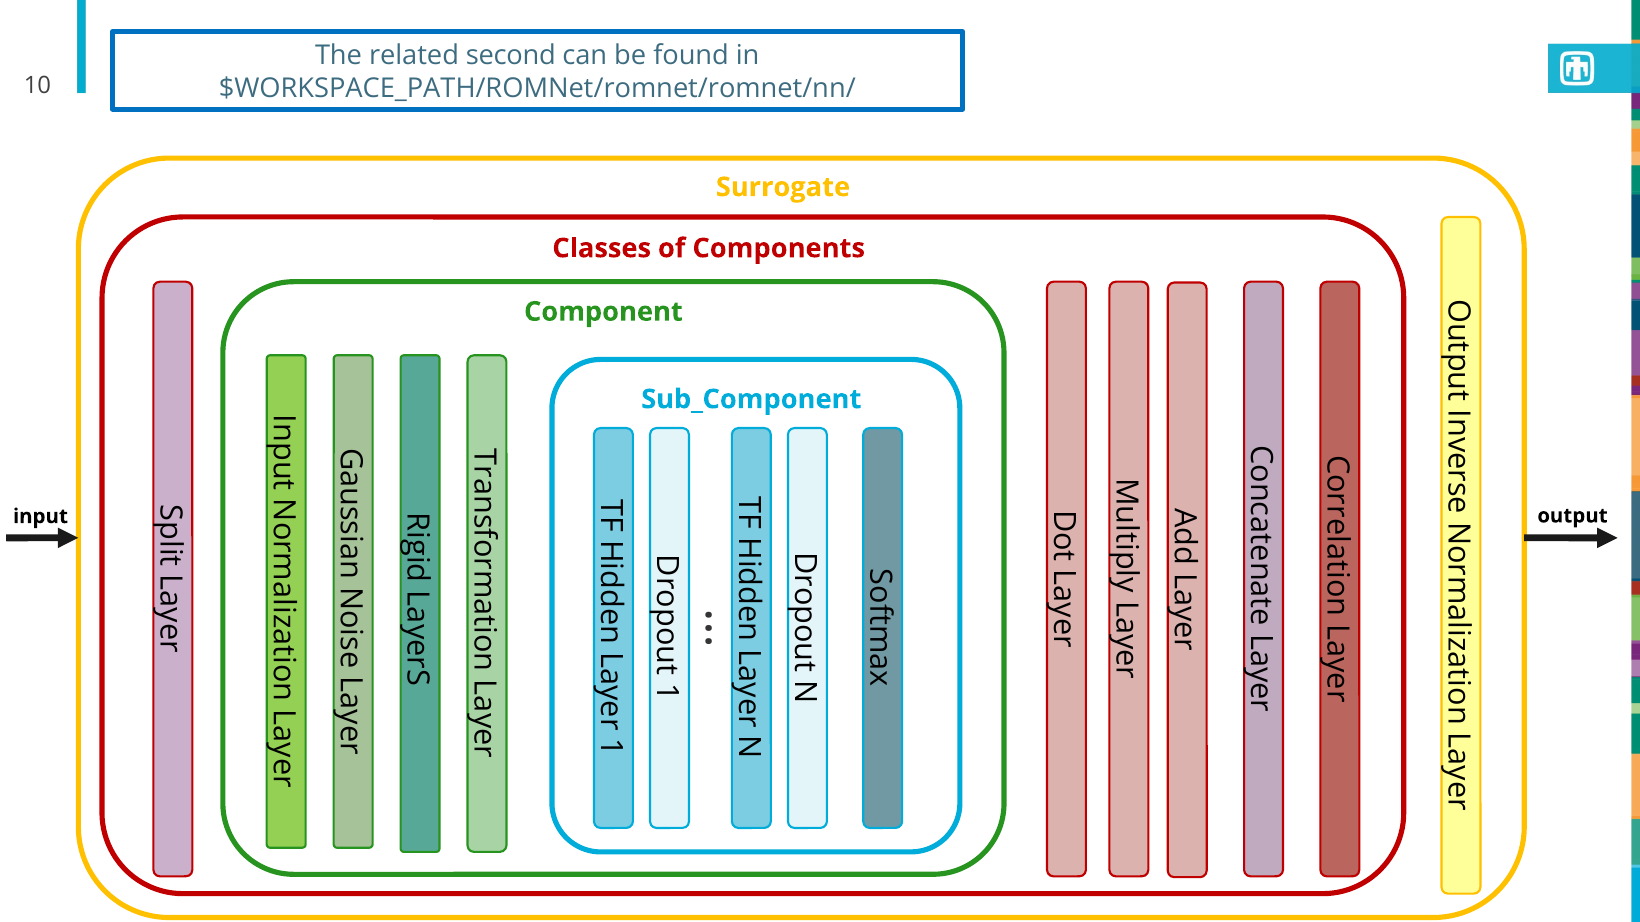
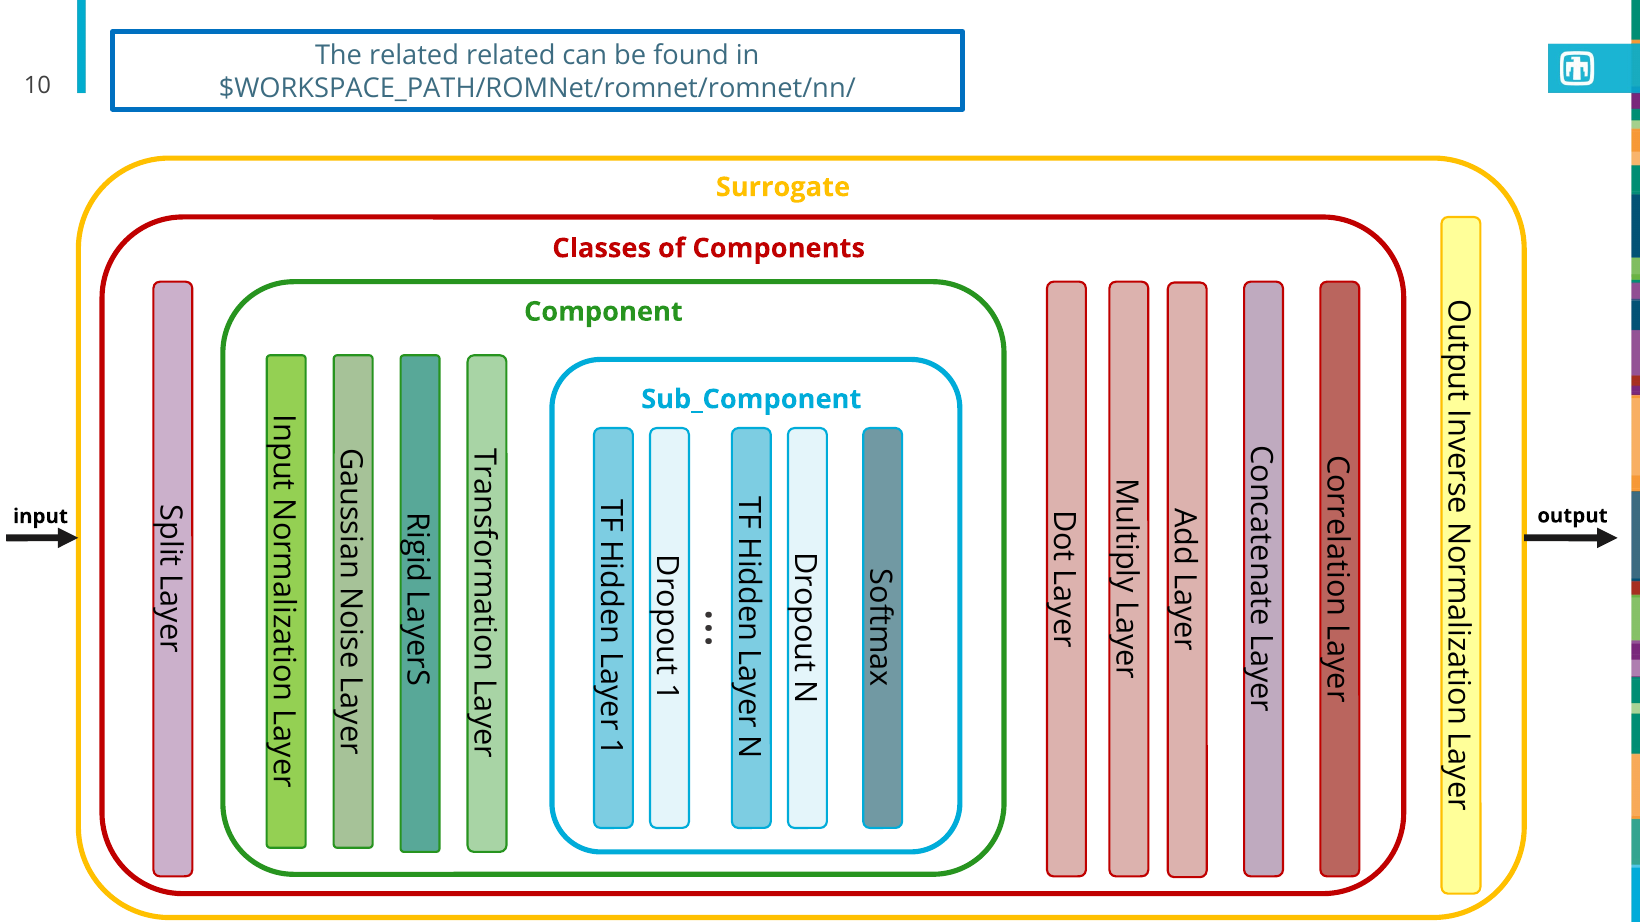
related second: second -> related
